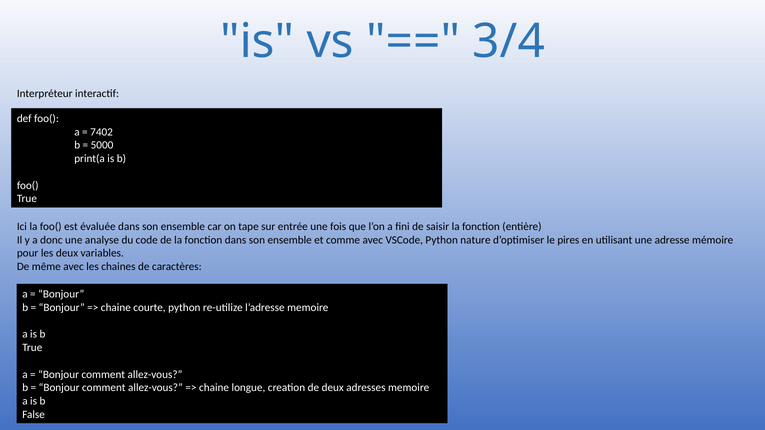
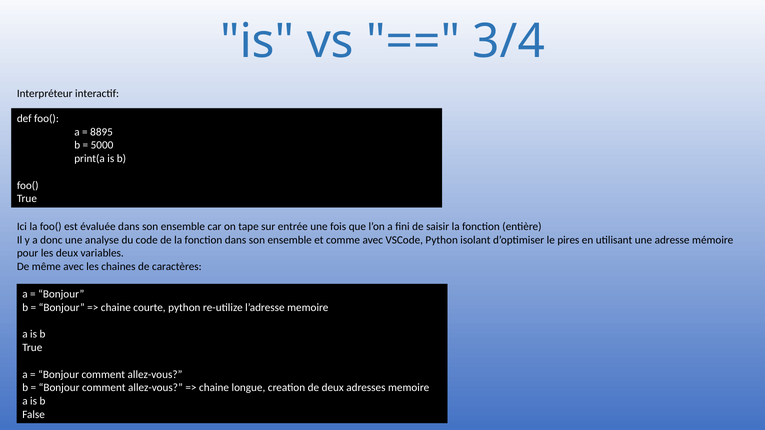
7402: 7402 -> 8895
nature: nature -> isolant
